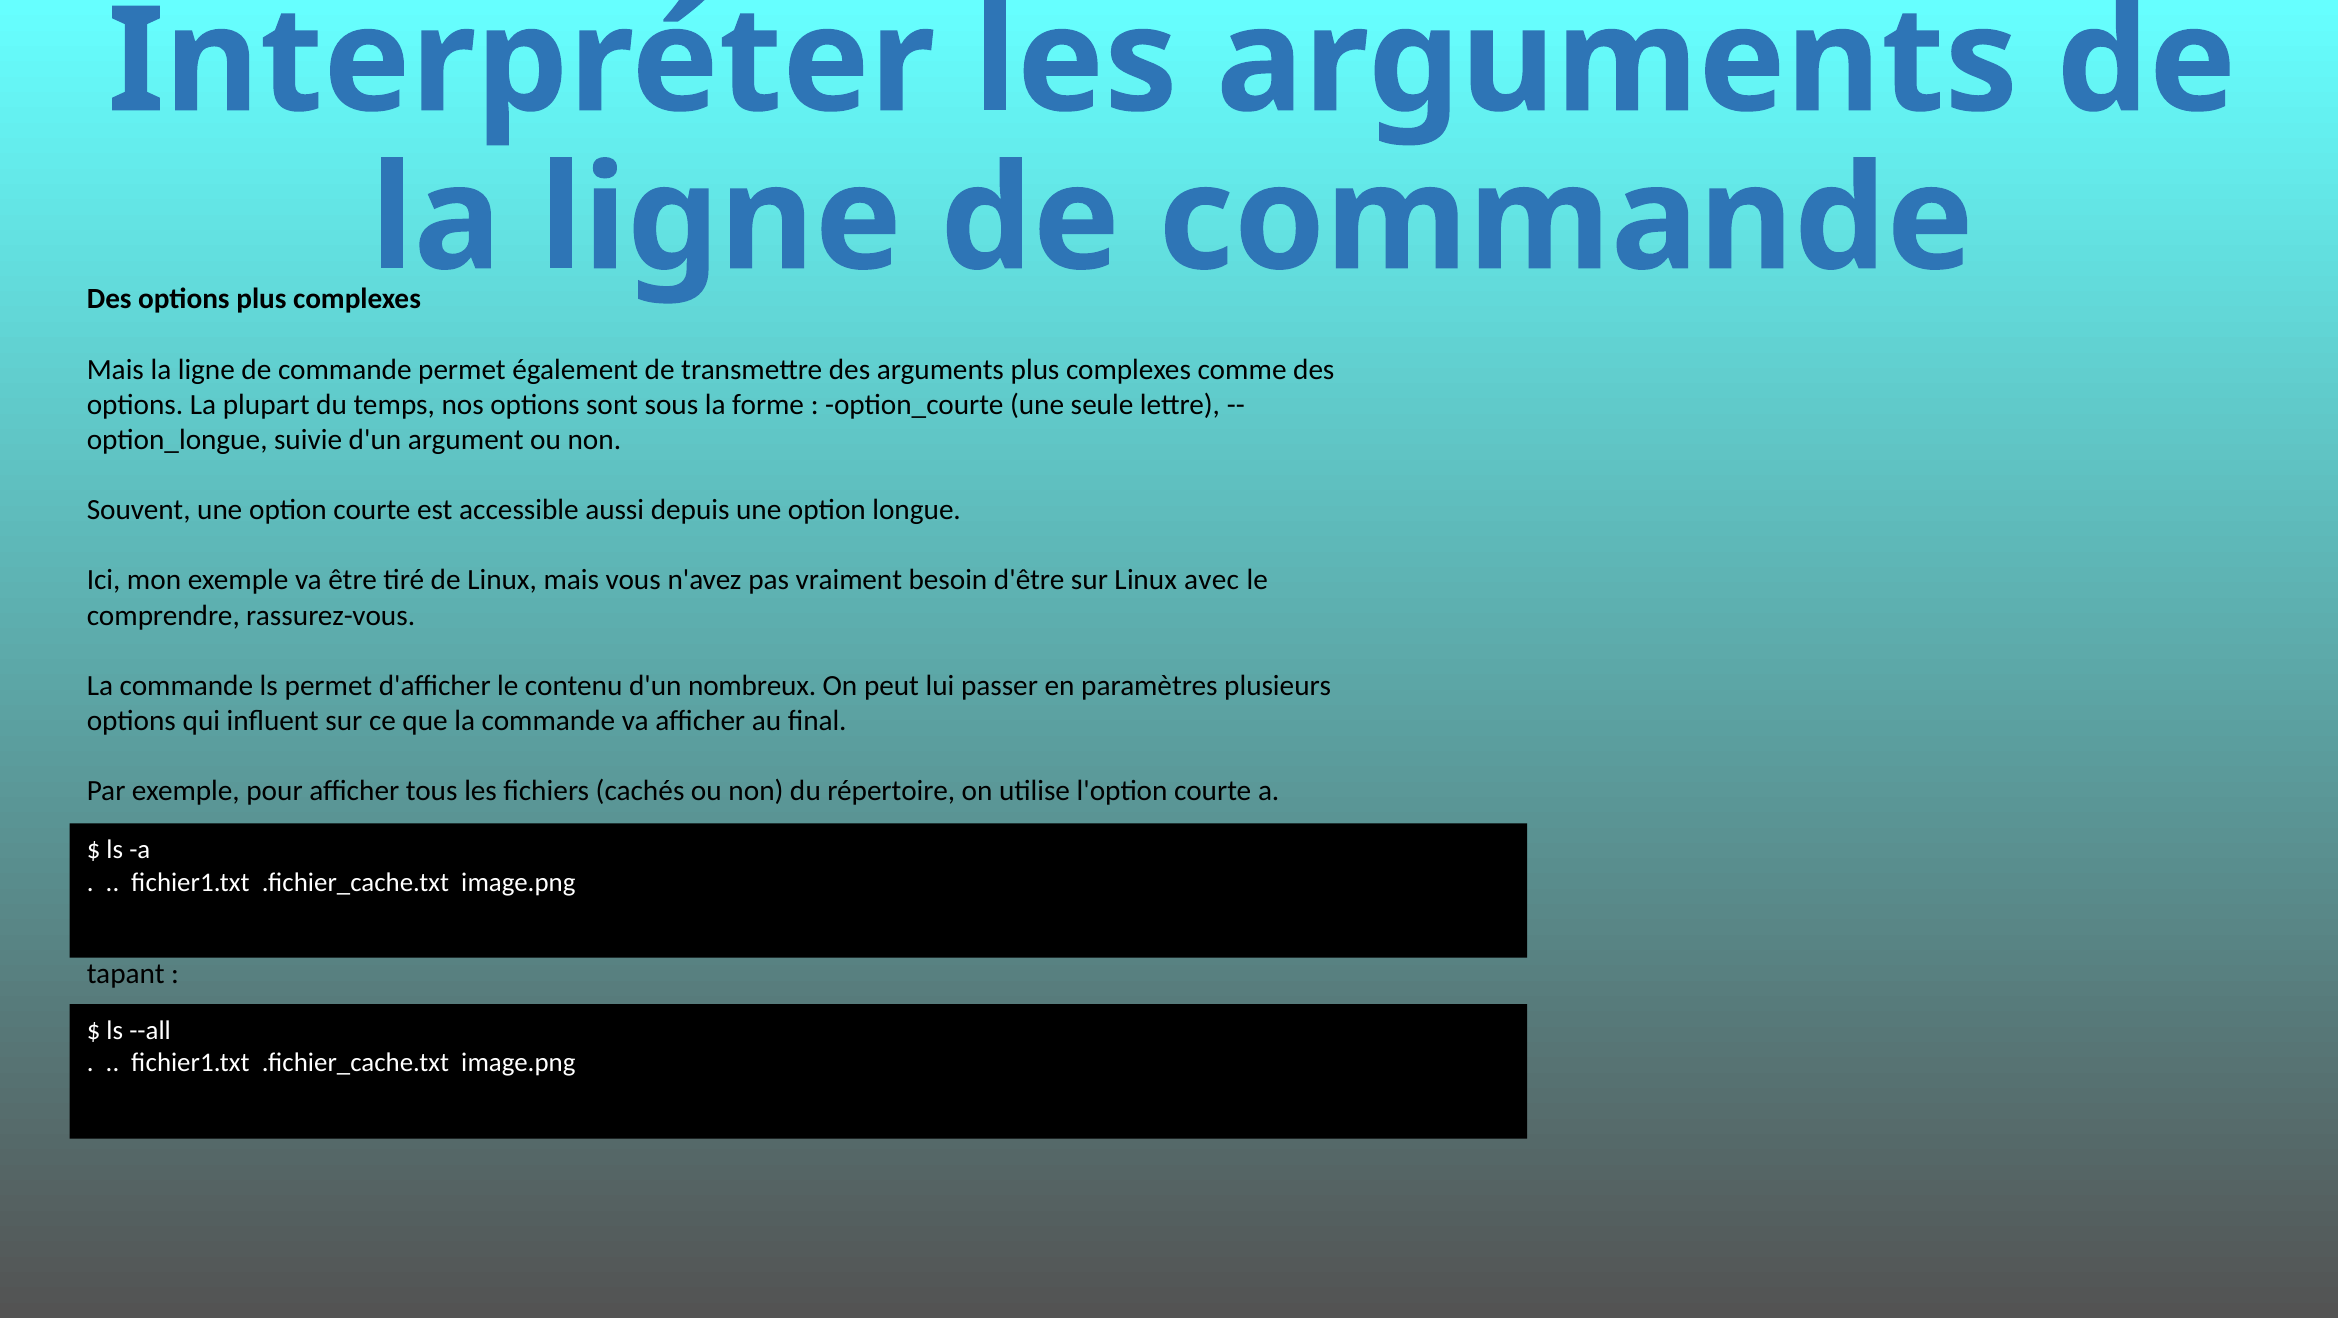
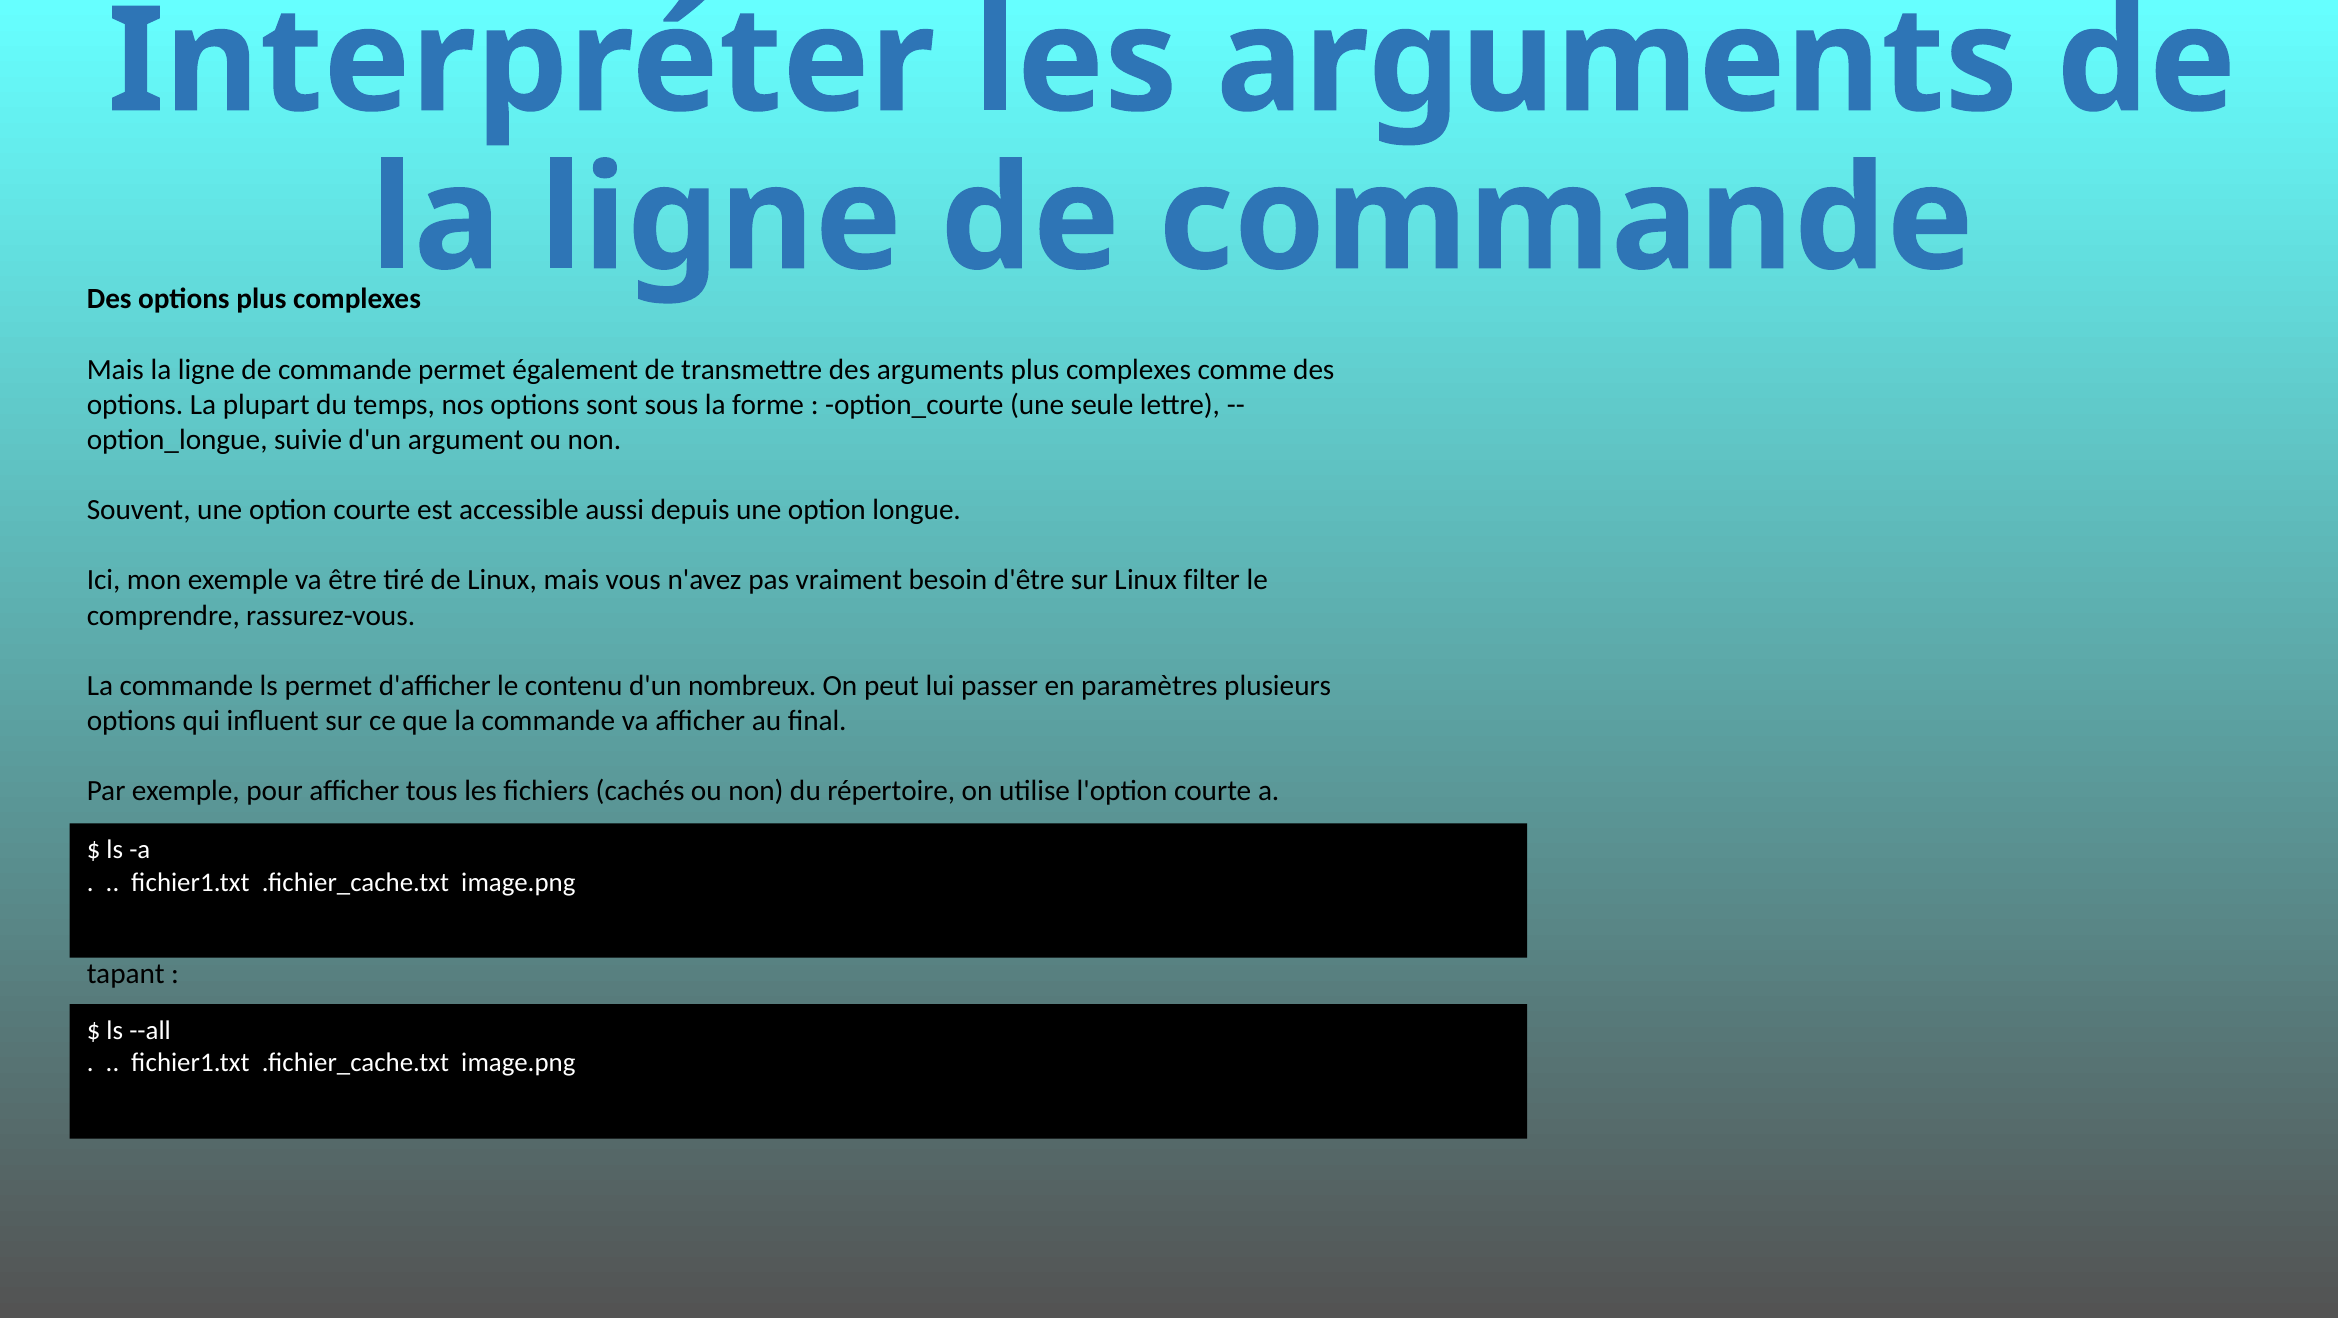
avec: avec -> filter
